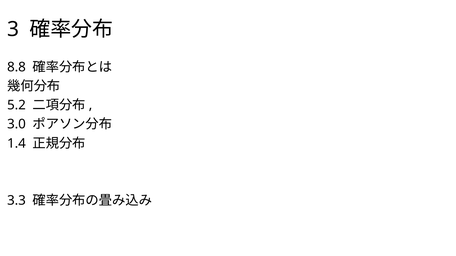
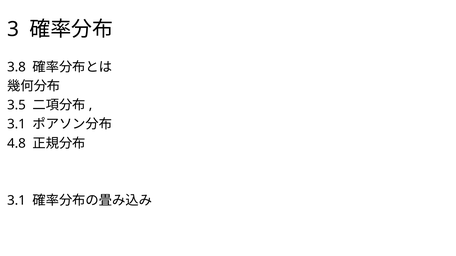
8.8: 8.8 -> 3.8
5.2: 5.2 -> 3.5
3.0 at (16, 125): 3.0 -> 3.1
1.4: 1.4 -> 4.8
3.3 at (16, 201): 3.3 -> 3.1
